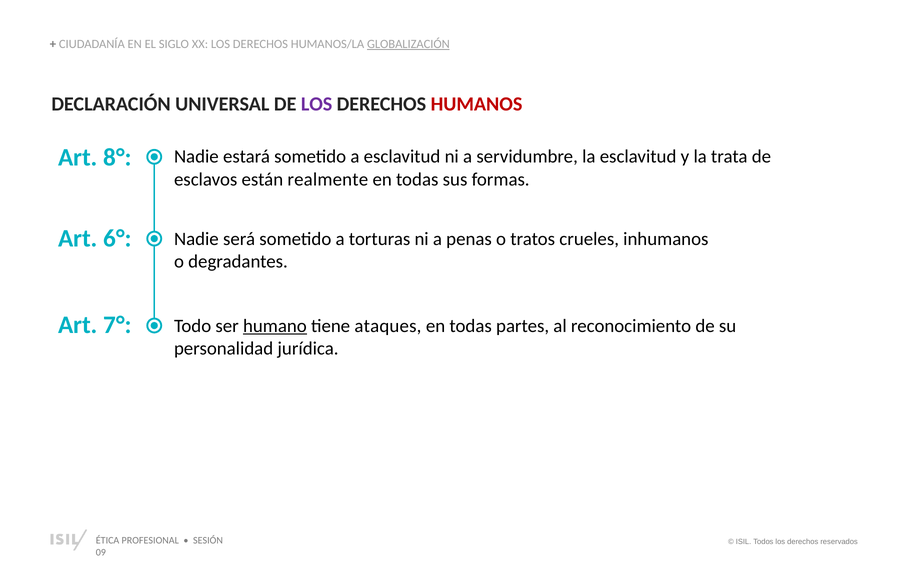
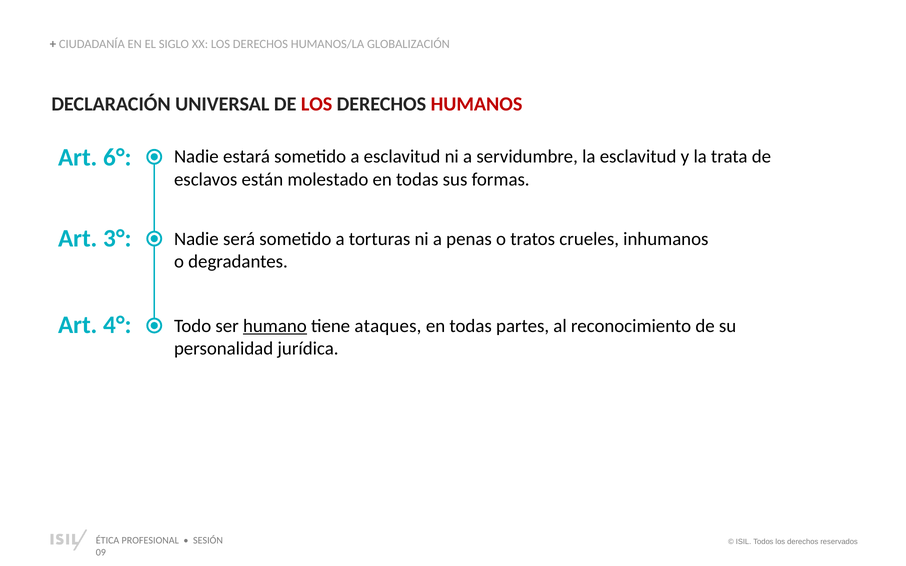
GLOBALIZACIÓN underline: present -> none
LOS at (317, 104) colour: purple -> red
8°: 8° -> 6°
realmente: realmente -> molestado
6°: 6° -> 3°
7°: 7° -> 4°
